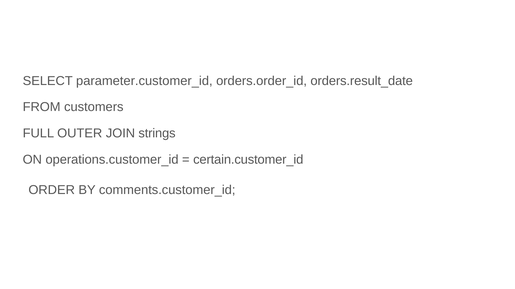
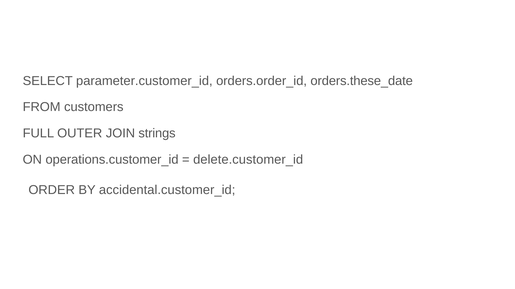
orders.result_date: orders.result_date -> orders.these_date
certain.customer_id: certain.customer_id -> delete.customer_id
comments.customer_id: comments.customer_id -> accidental.customer_id
